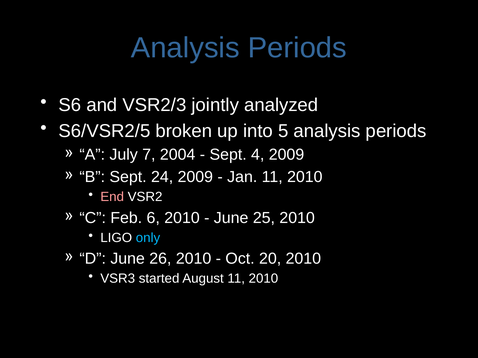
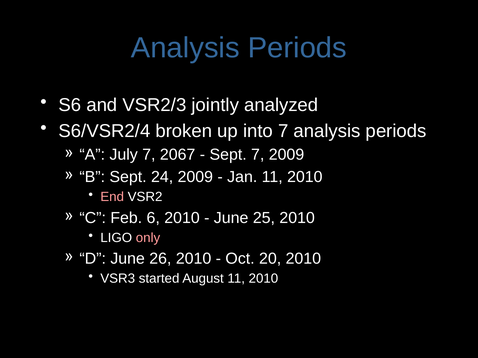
S6/VSR2/5: S6/VSR2/5 -> S6/VSR2/4
into 5: 5 -> 7
2004: 2004 -> 2067
Sept 4: 4 -> 7
only colour: light blue -> pink
